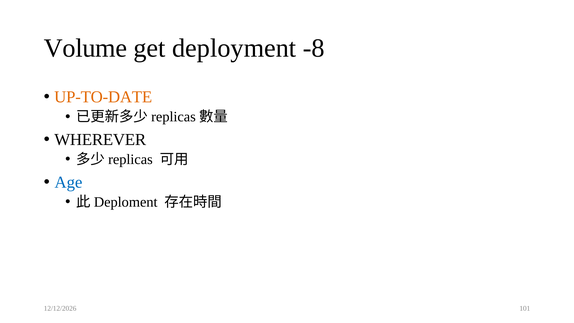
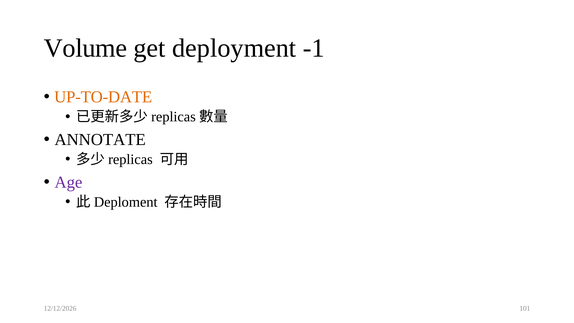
-8: -8 -> -1
WHEREVER: WHEREVER -> ANNOTATE
Age colour: blue -> purple
